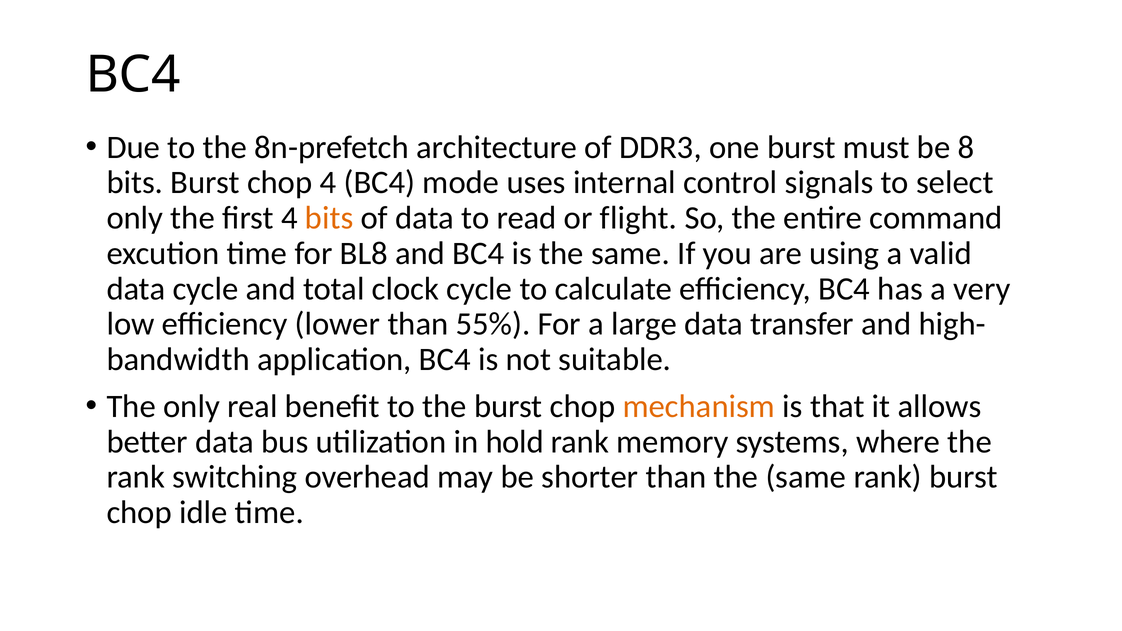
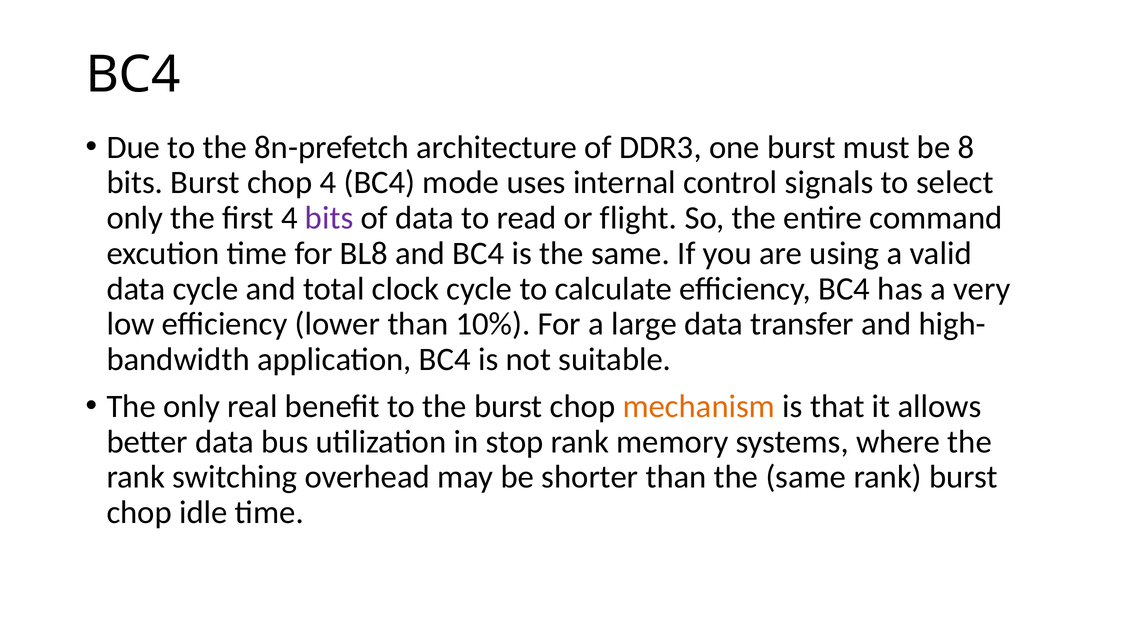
bits at (329, 218) colour: orange -> purple
55%: 55% -> 10%
hold: hold -> stop
